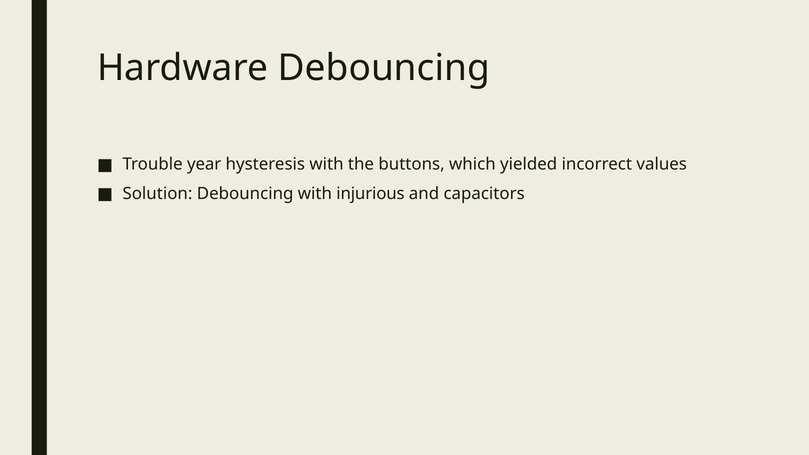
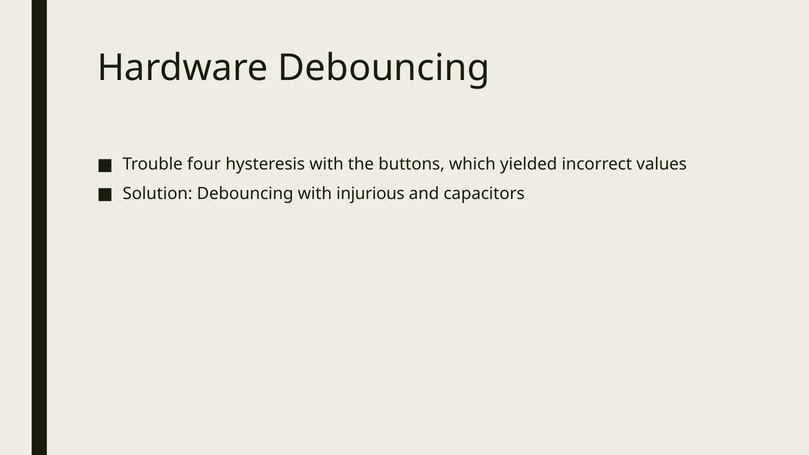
year: year -> four
